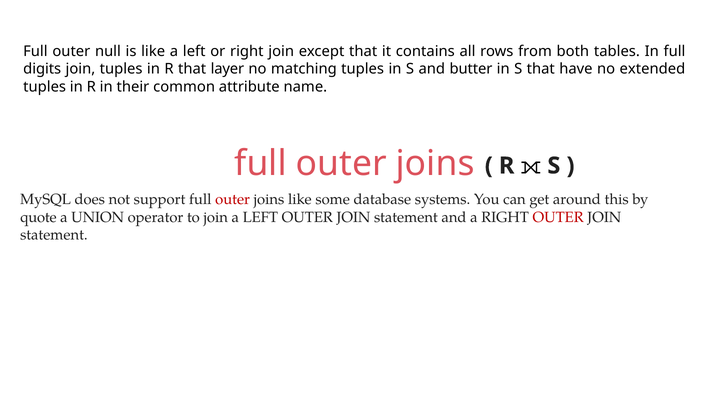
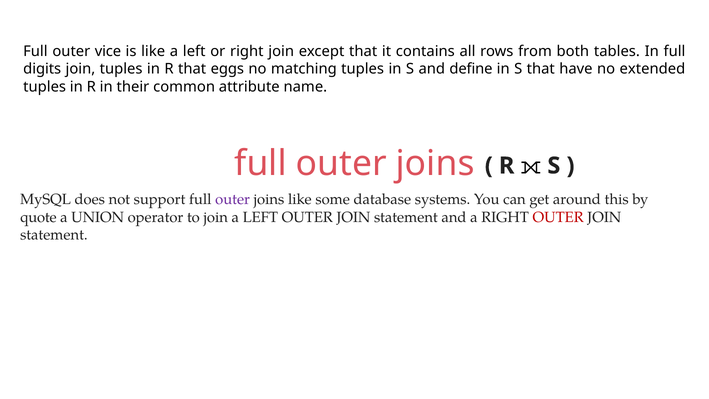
null: null -> vice
layer: layer -> eggs
butter: butter -> define
outer at (233, 199) colour: red -> purple
